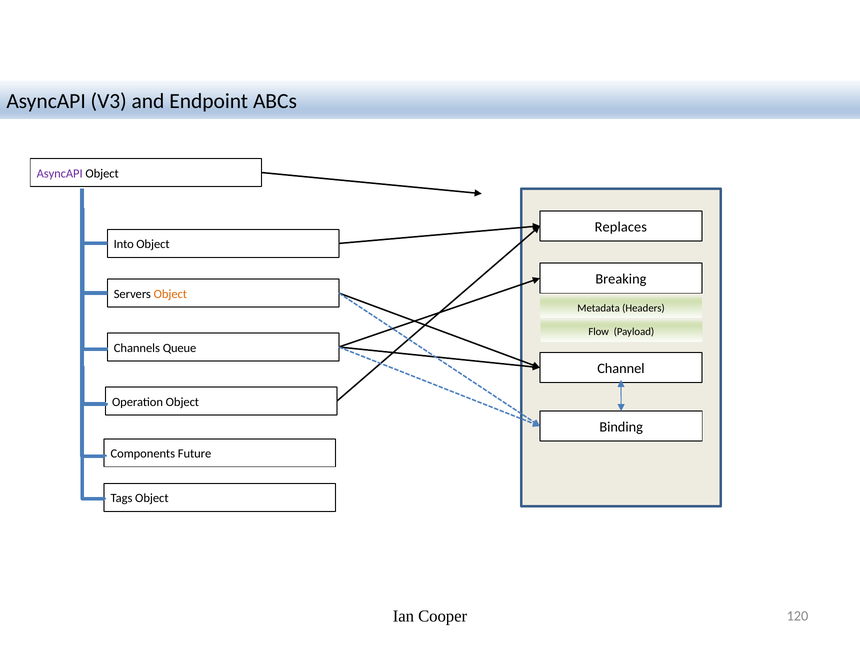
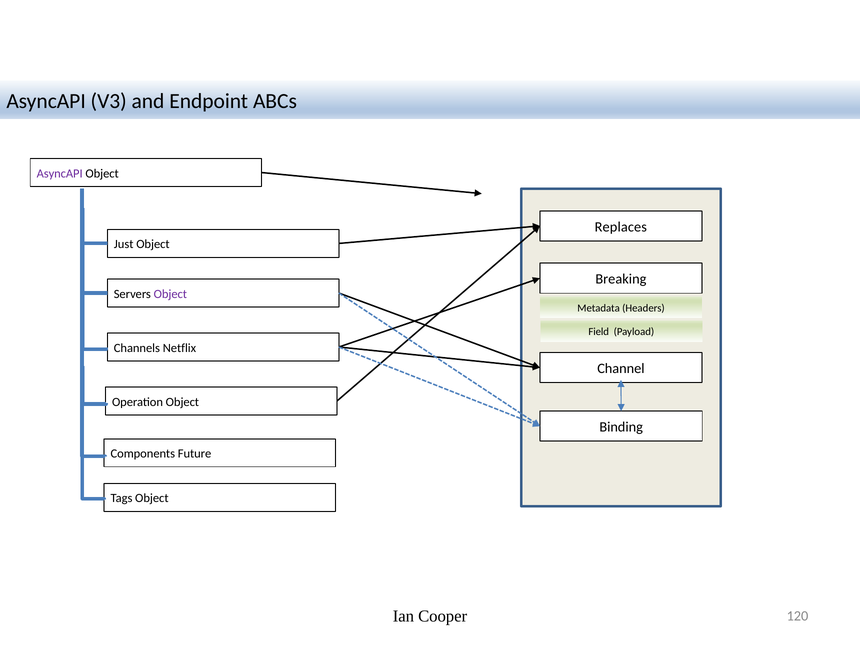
Into: Into -> Just
Object at (170, 294) colour: orange -> purple
Flow: Flow -> Field
Queue: Queue -> Netflix
